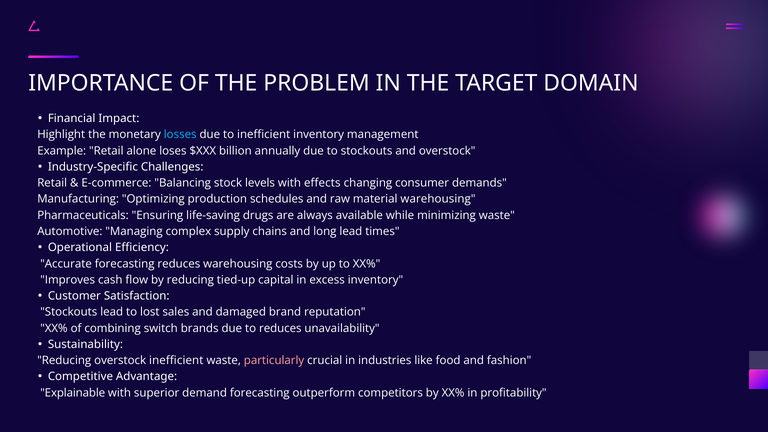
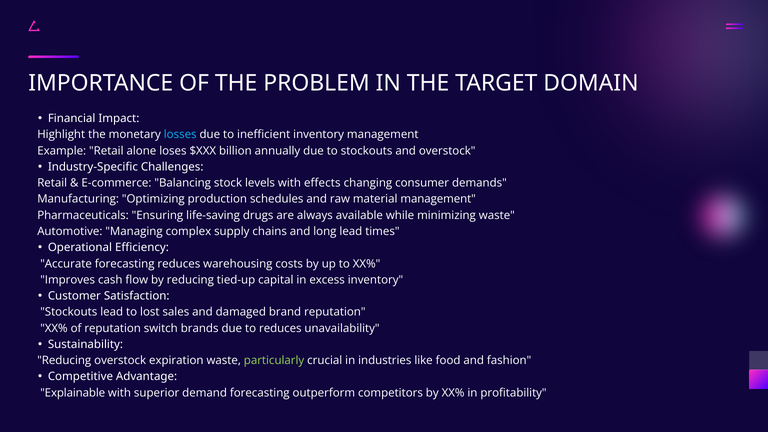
material warehousing: warehousing -> management
of combining: combining -> reputation
overstock inefficient: inefficient -> expiration
particularly colour: pink -> light green
